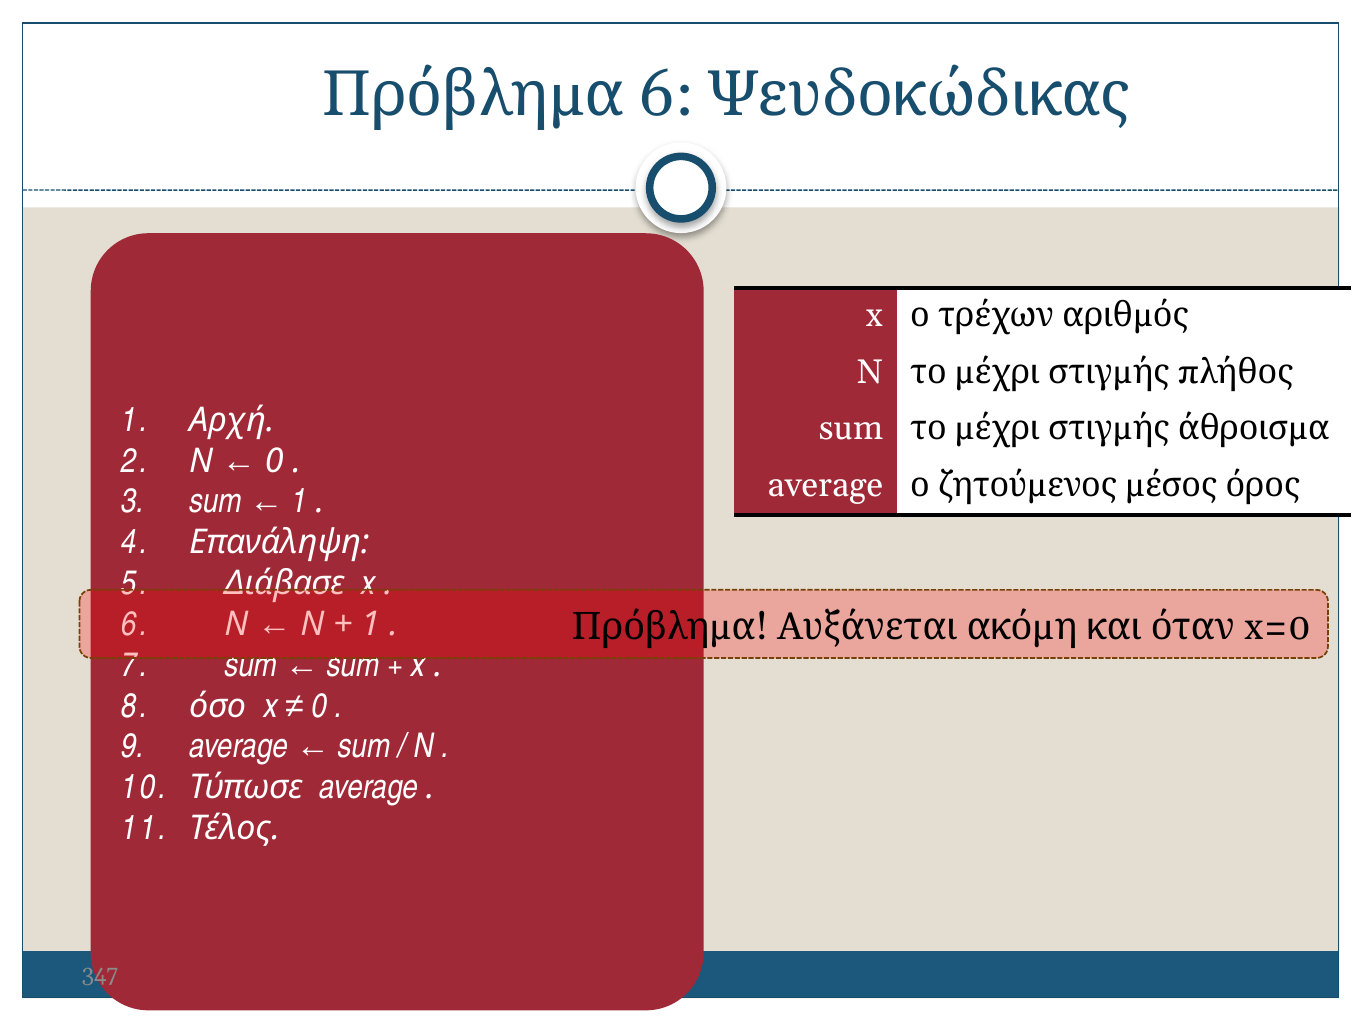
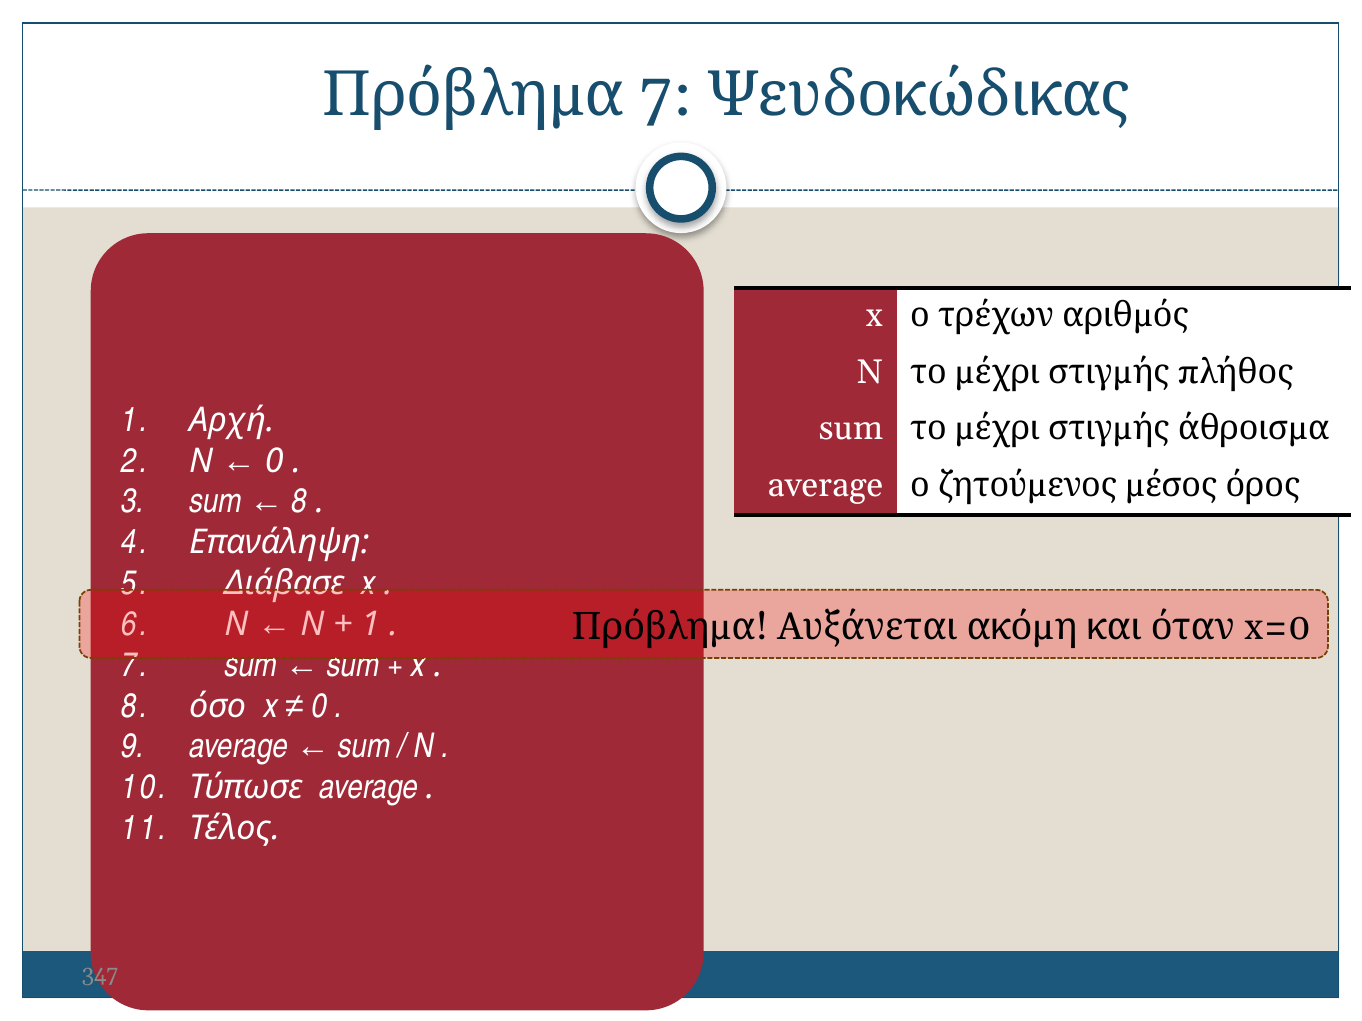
6 at (667, 95): 6 -> 7
1 at (299, 502): 1 -> 8
